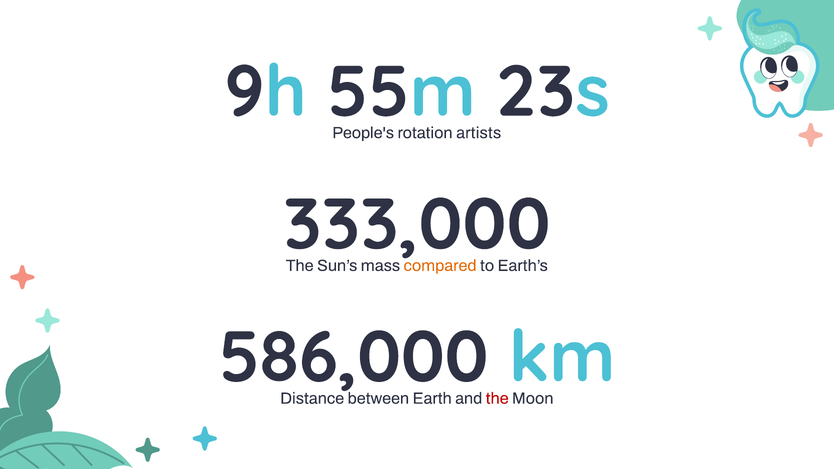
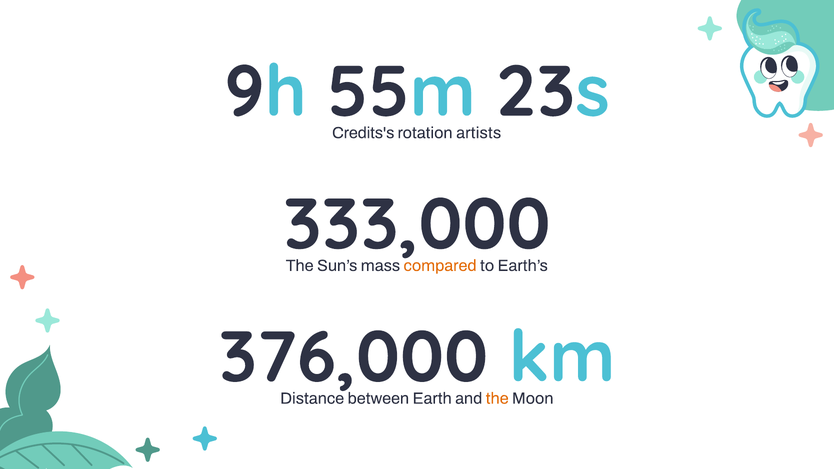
People's: People's -> Credits's
586,000: 586,000 -> 376,000
the at (497, 398) colour: red -> orange
